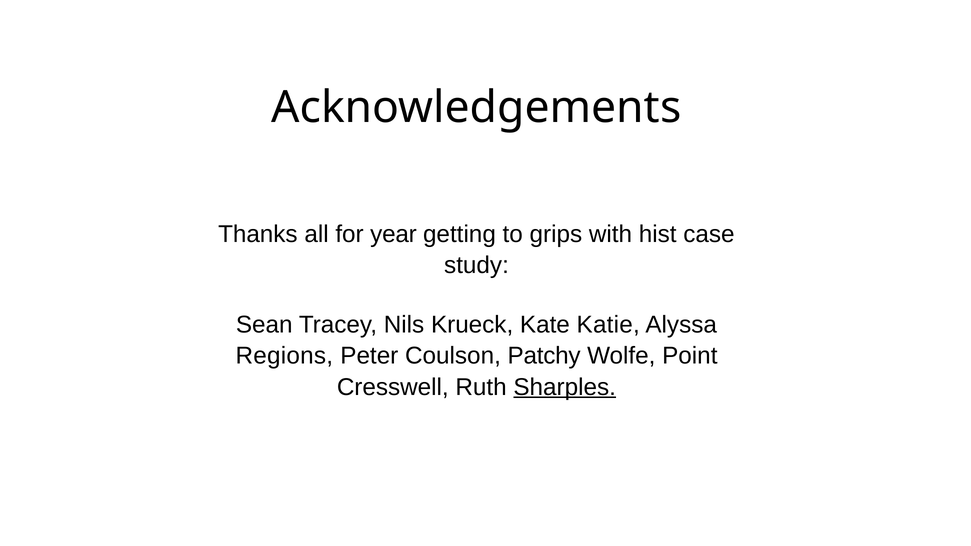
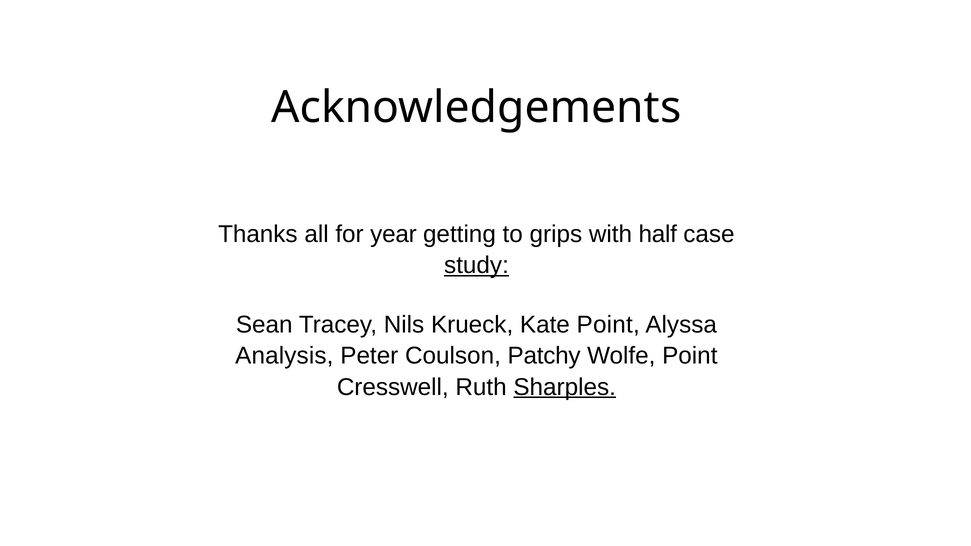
hist: hist -> half
study underline: none -> present
Kate Katie: Katie -> Point
Regions: Regions -> Analysis
